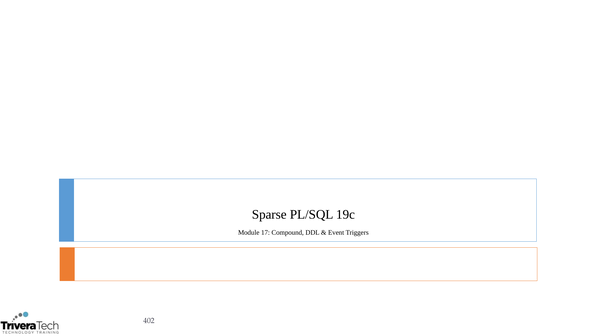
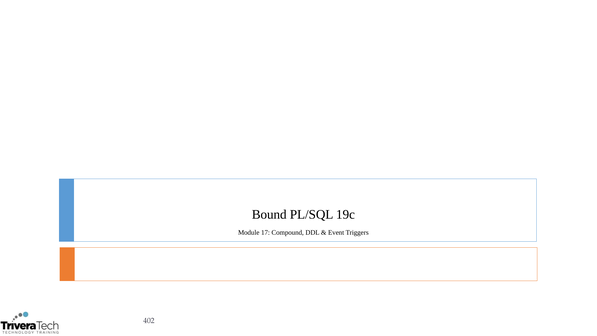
Sparse: Sparse -> Bound
